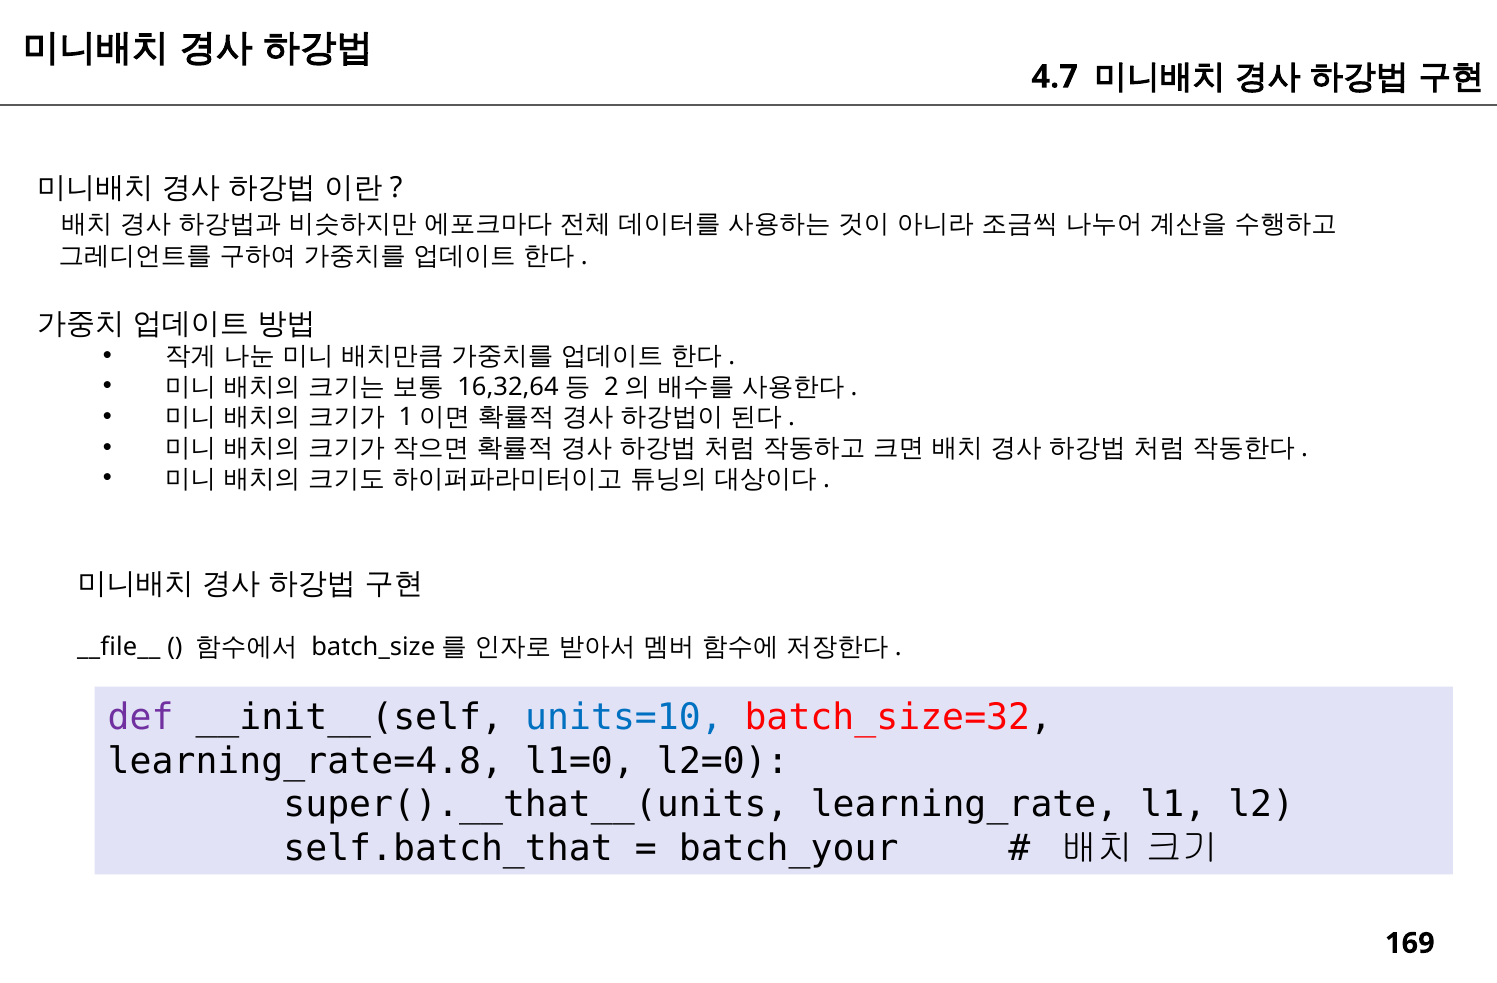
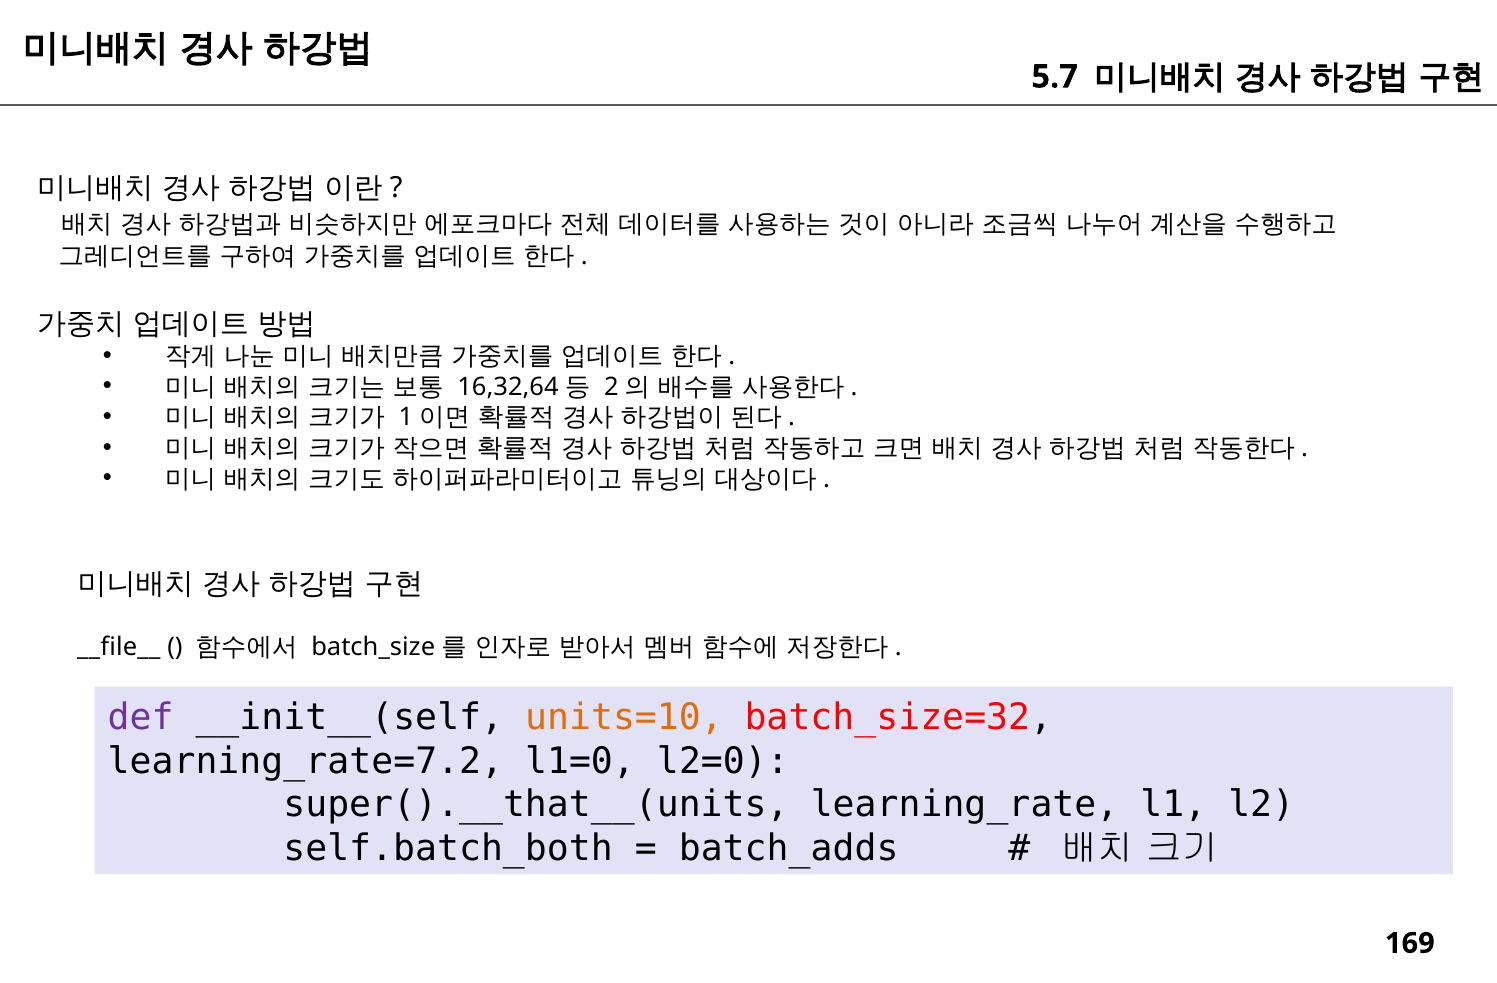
4.7: 4.7 -> 5.7
units=10 colour: blue -> orange
learning_rate=4.8: learning_rate=4.8 -> learning_rate=7.2
self.batch_that: self.batch_that -> self.batch_both
batch_your: batch_your -> batch_adds
